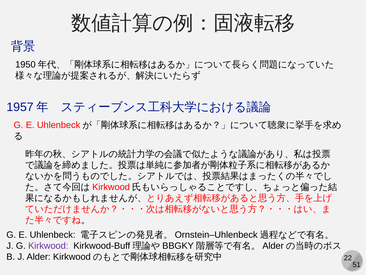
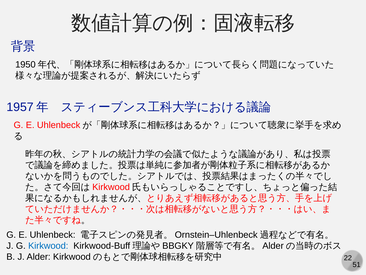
Kirkwood colour: purple -> blue
